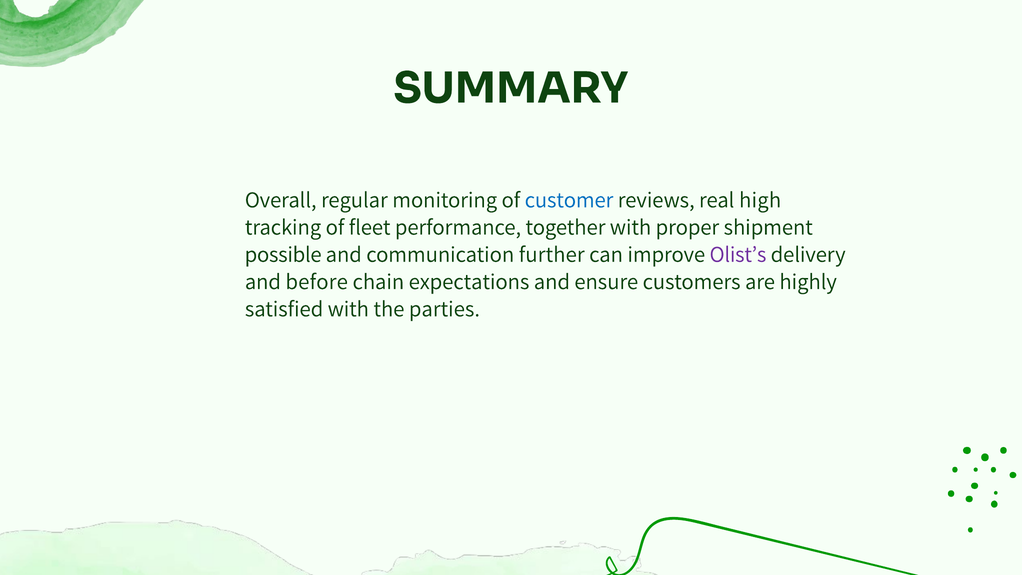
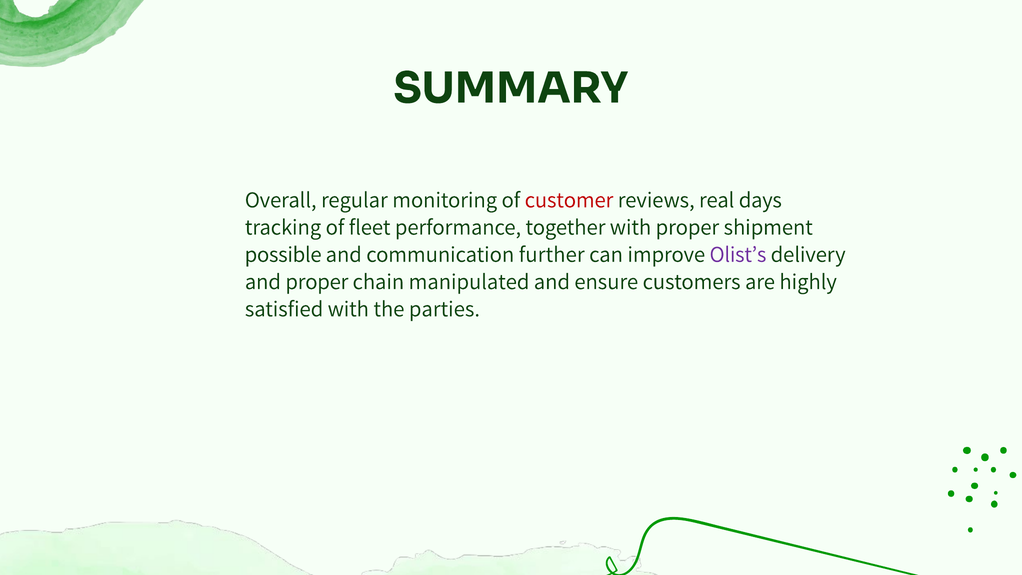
customer colour: blue -> red
high: high -> days
and before: before -> proper
expectations: expectations -> manipulated
